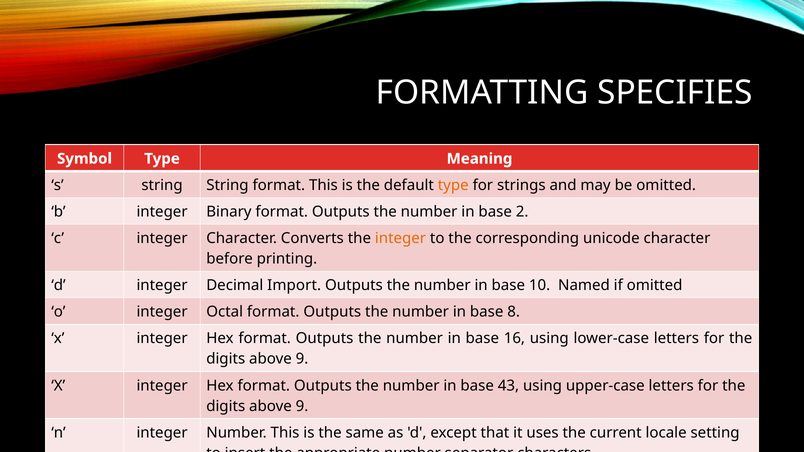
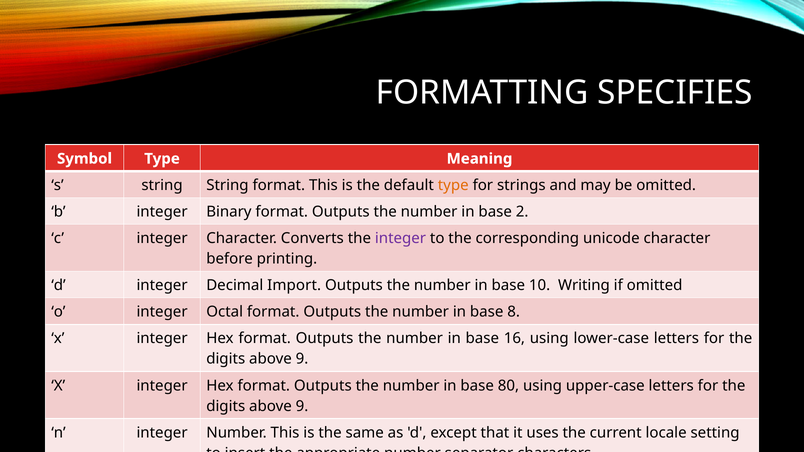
integer at (401, 238) colour: orange -> purple
Named: Named -> Writing
43: 43 -> 80
